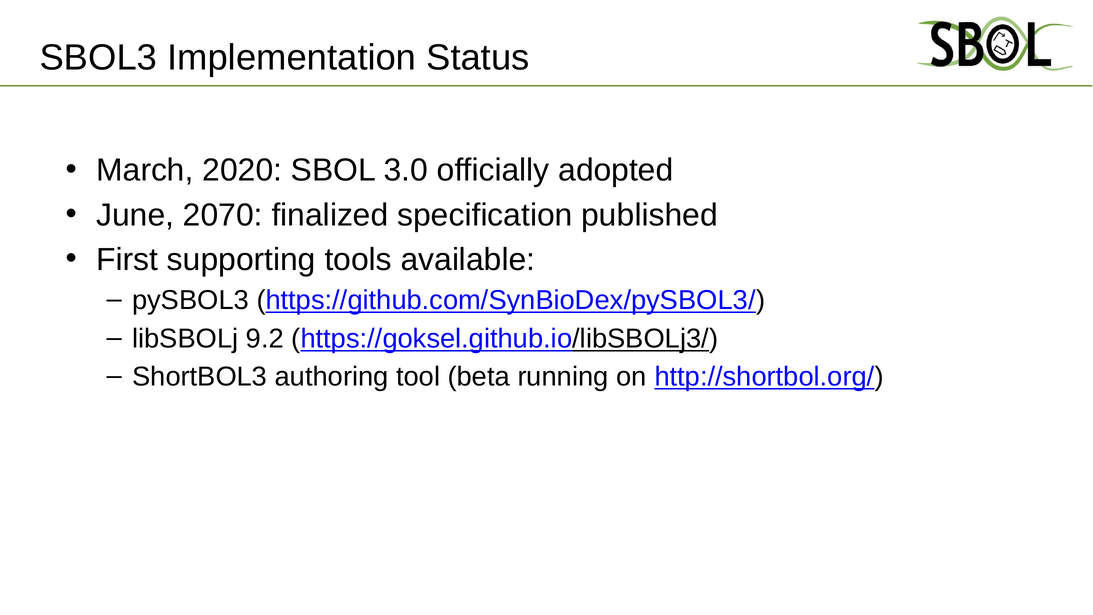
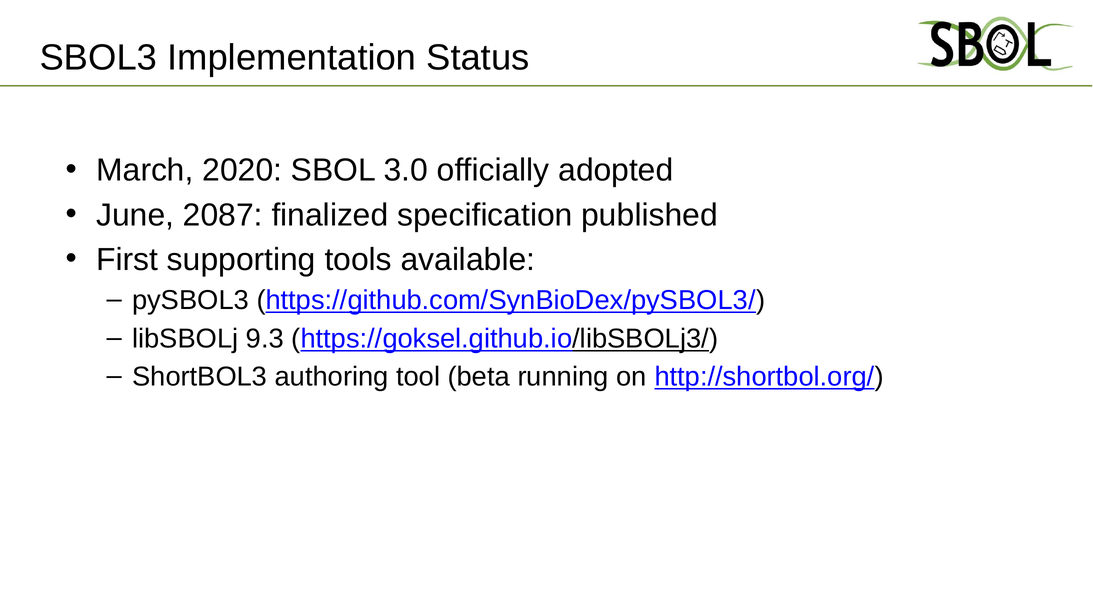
2070: 2070 -> 2087
9.2: 9.2 -> 9.3
